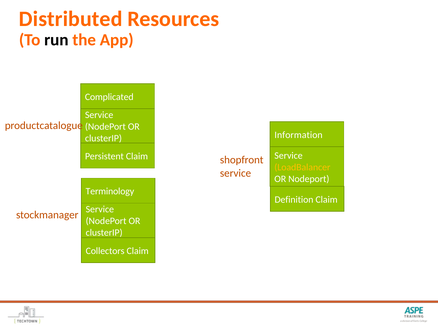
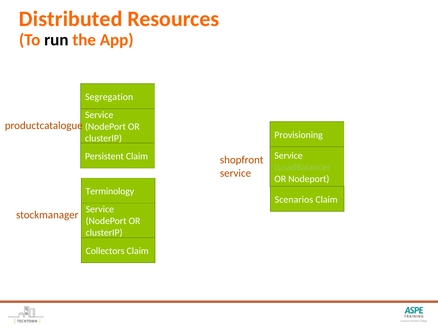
Complicated: Complicated -> Segregation
Information: Information -> Provisioning
LoadBalancer colour: yellow -> light green
Definition: Definition -> Scenarios
